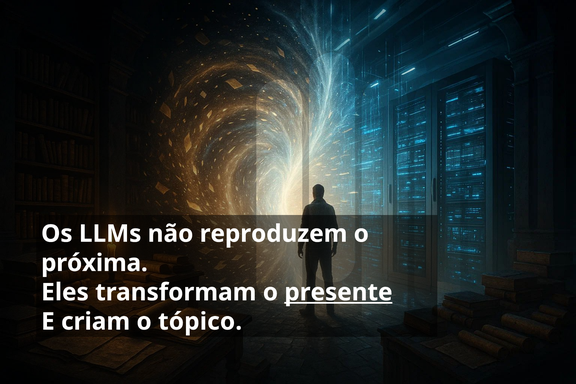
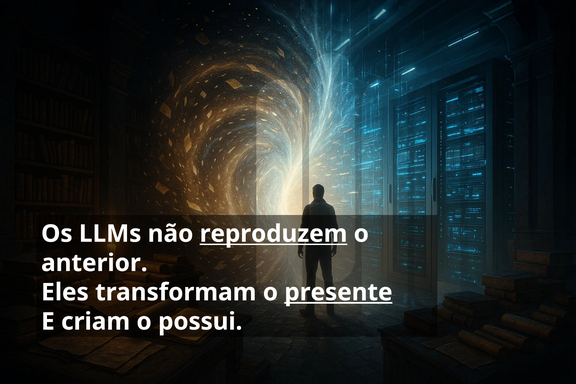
reproduzem underline: none -> present
próxima: próxima -> anterior
tópico: tópico -> possui
